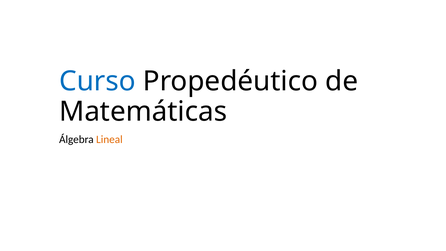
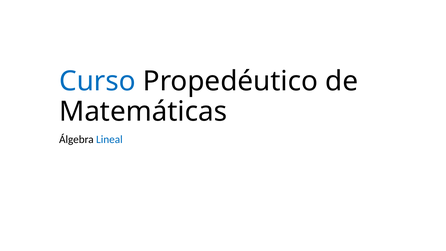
Lineal colour: orange -> blue
